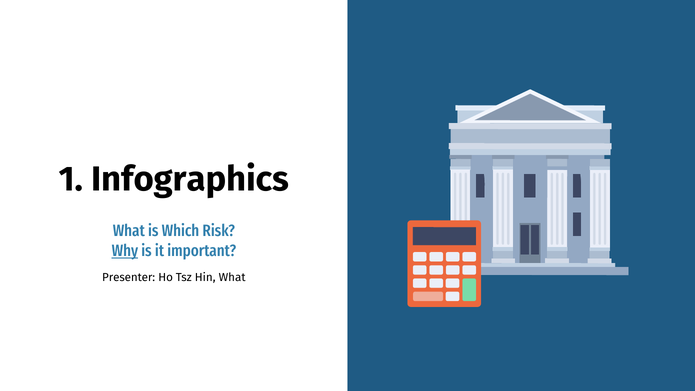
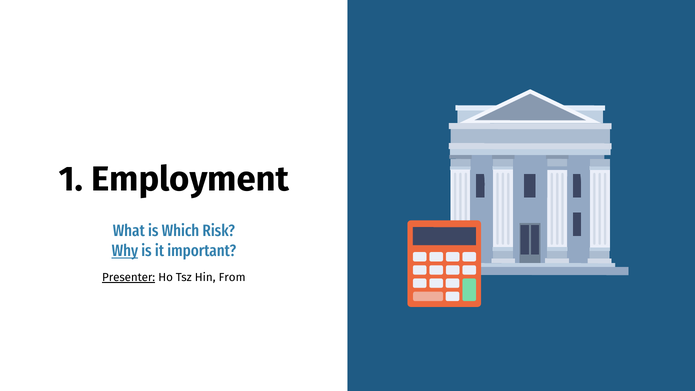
Infographics: Infographics -> Employment
Presenter underline: none -> present
Hin What: What -> From
